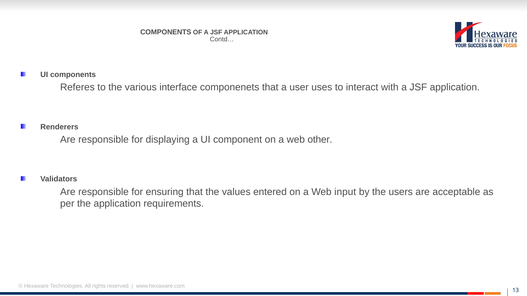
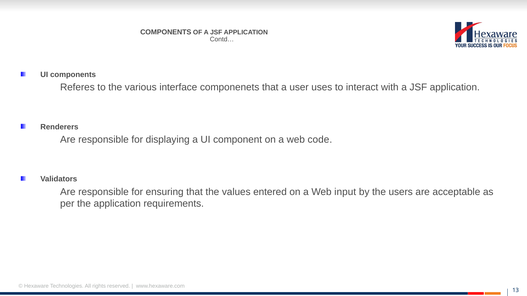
other: other -> code
